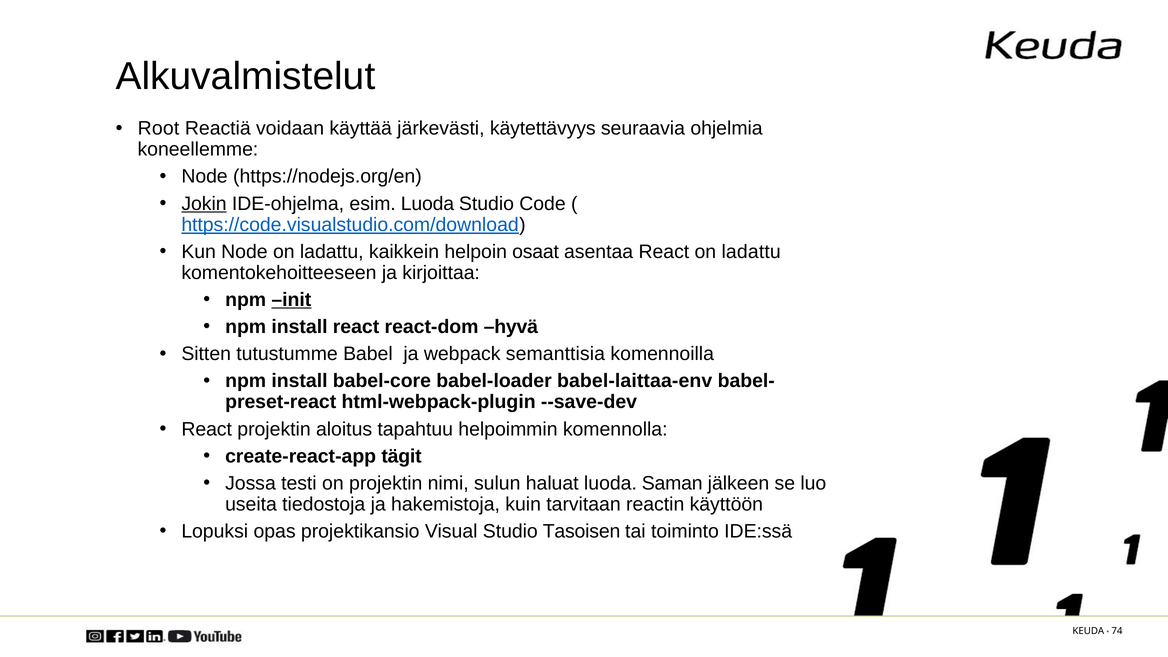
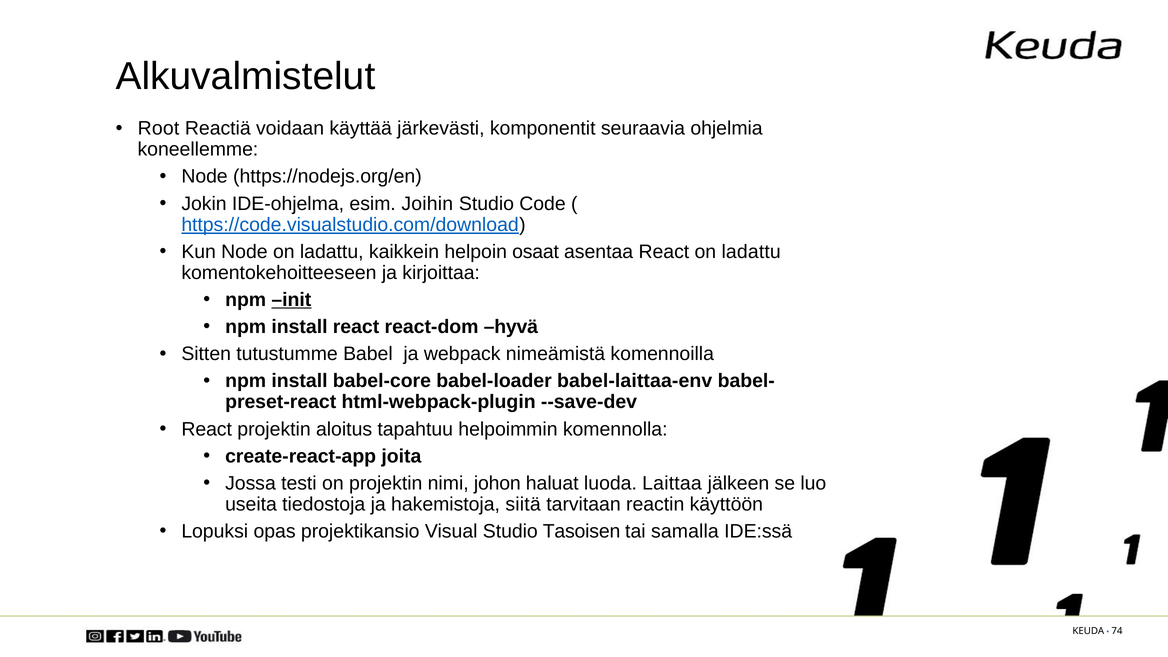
käytettävyys: käytettävyys -> komponentit
Jokin underline: present -> none
esim Luoda: Luoda -> Joihin
semanttisia: semanttisia -> nimeämistä
tägit: tägit -> joita
sulun: sulun -> johon
Saman: Saman -> Laittaa
kuin: kuin -> siitä
toiminto: toiminto -> samalla
